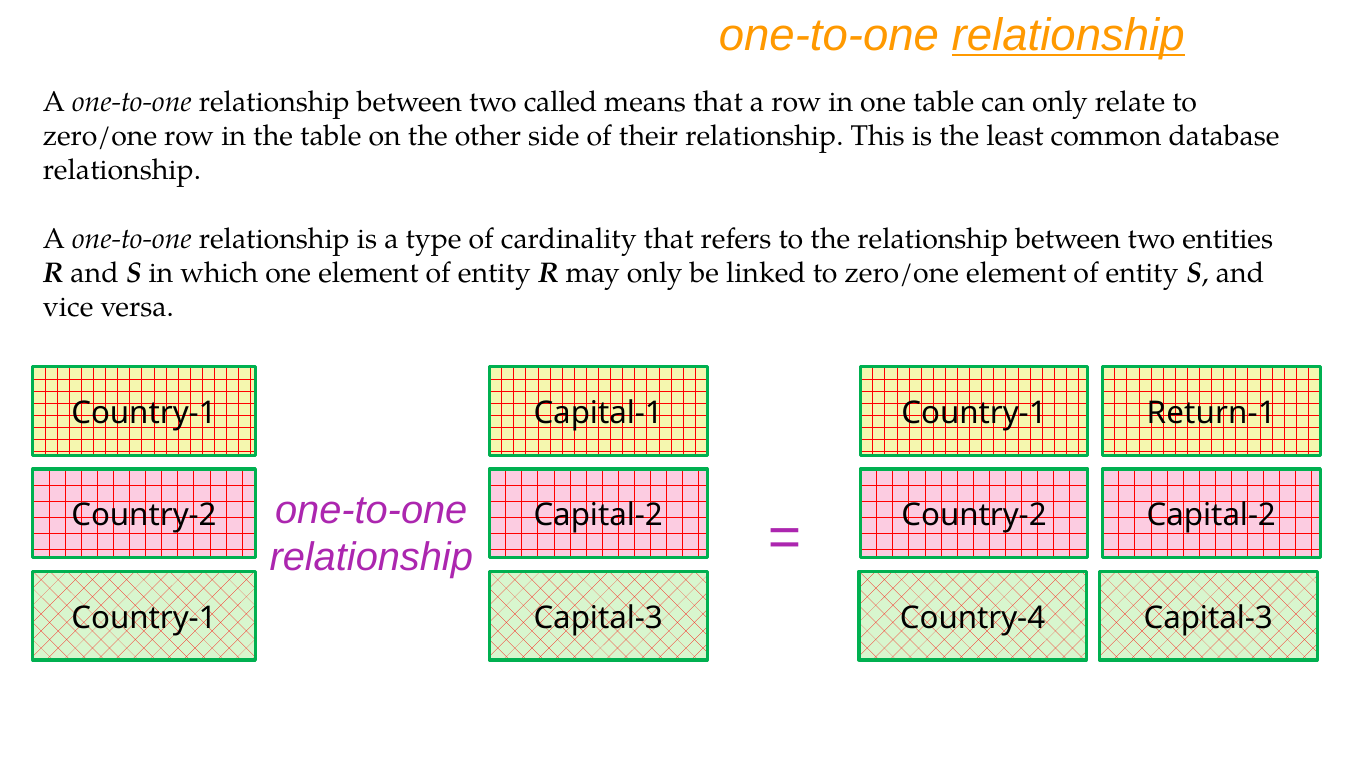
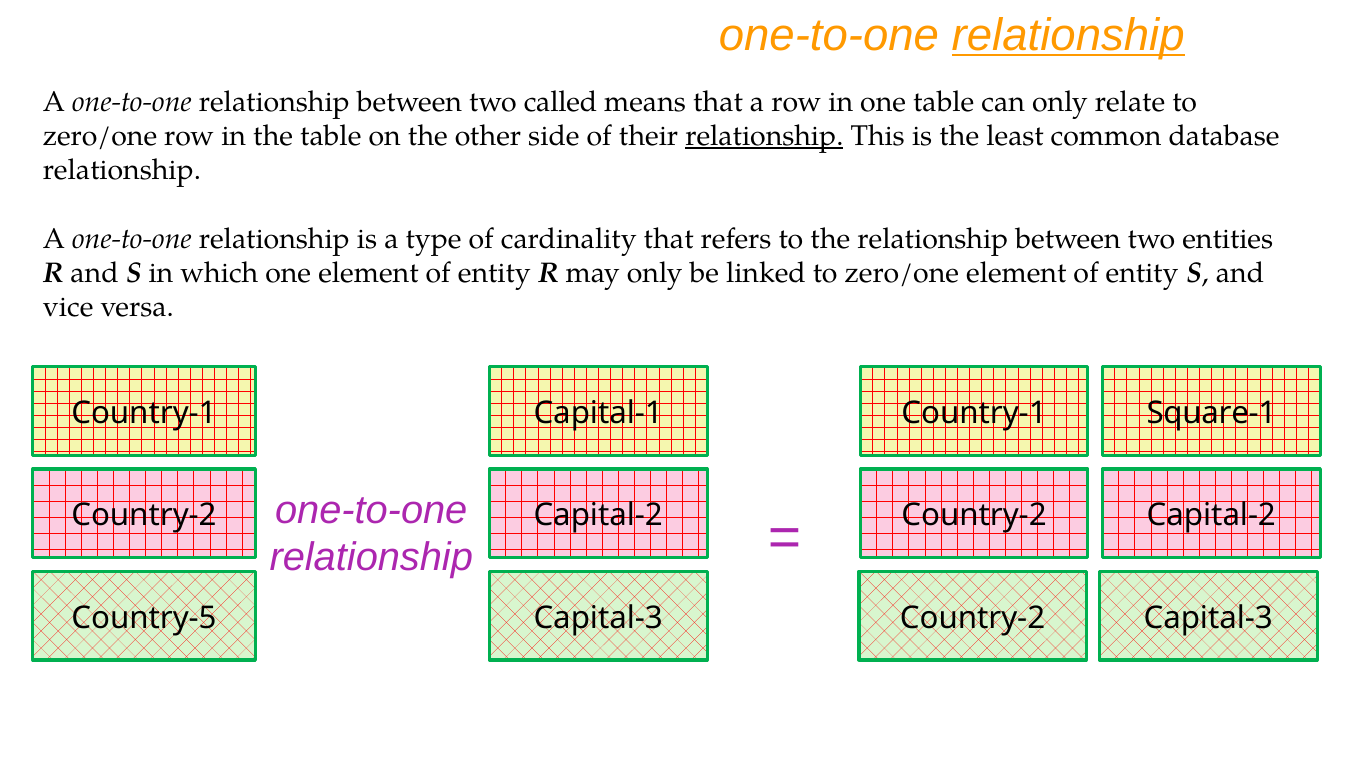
relationship at (764, 136) underline: none -> present
Return-1: Return-1 -> Square-1
Country-1 at (144, 618): Country-1 -> Country-5
Capital-3 Country-4: Country-4 -> Country-2
